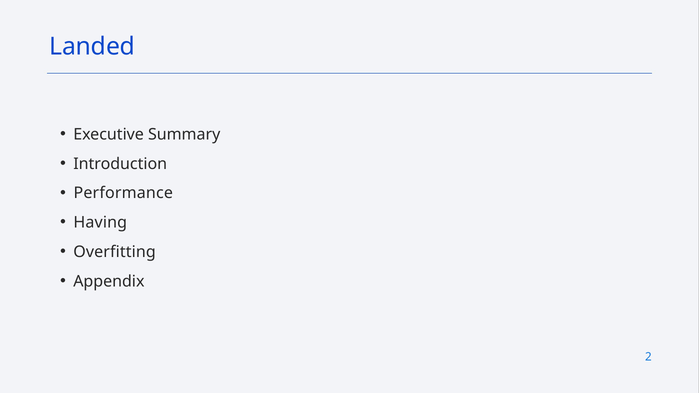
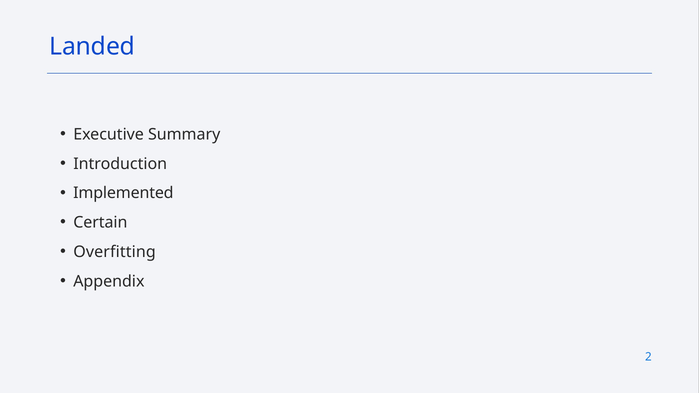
Performance: Performance -> Implemented
Having: Having -> Certain
